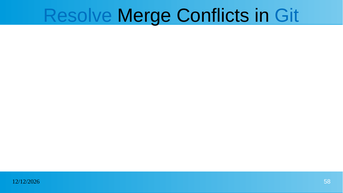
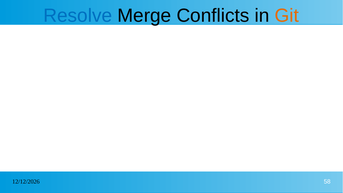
Git colour: blue -> orange
